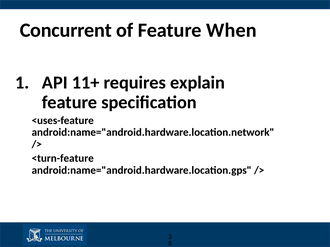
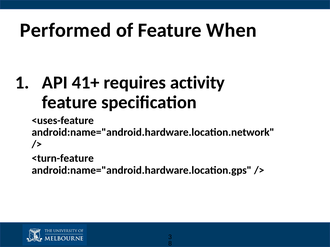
Concurrent: Concurrent -> Performed
11+: 11+ -> 41+
explain: explain -> activity
